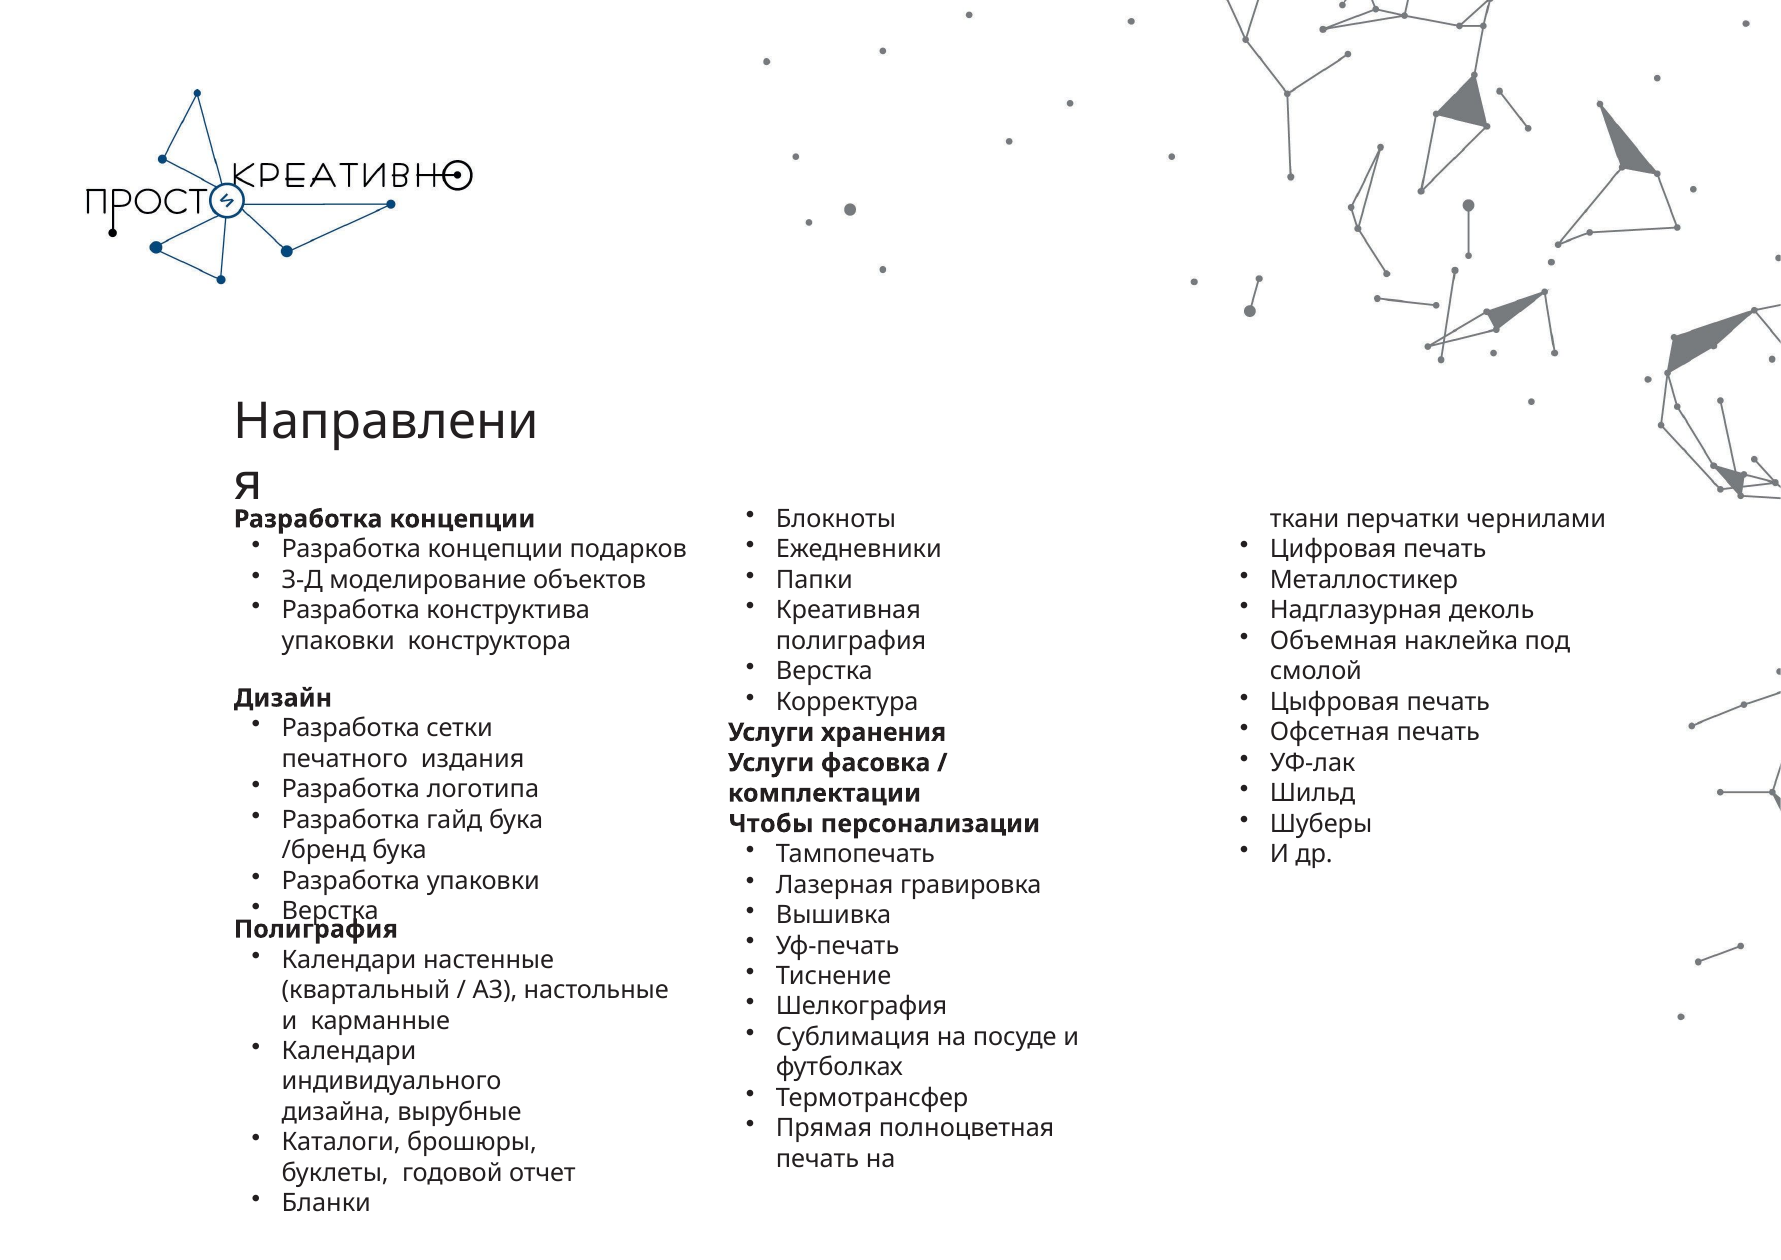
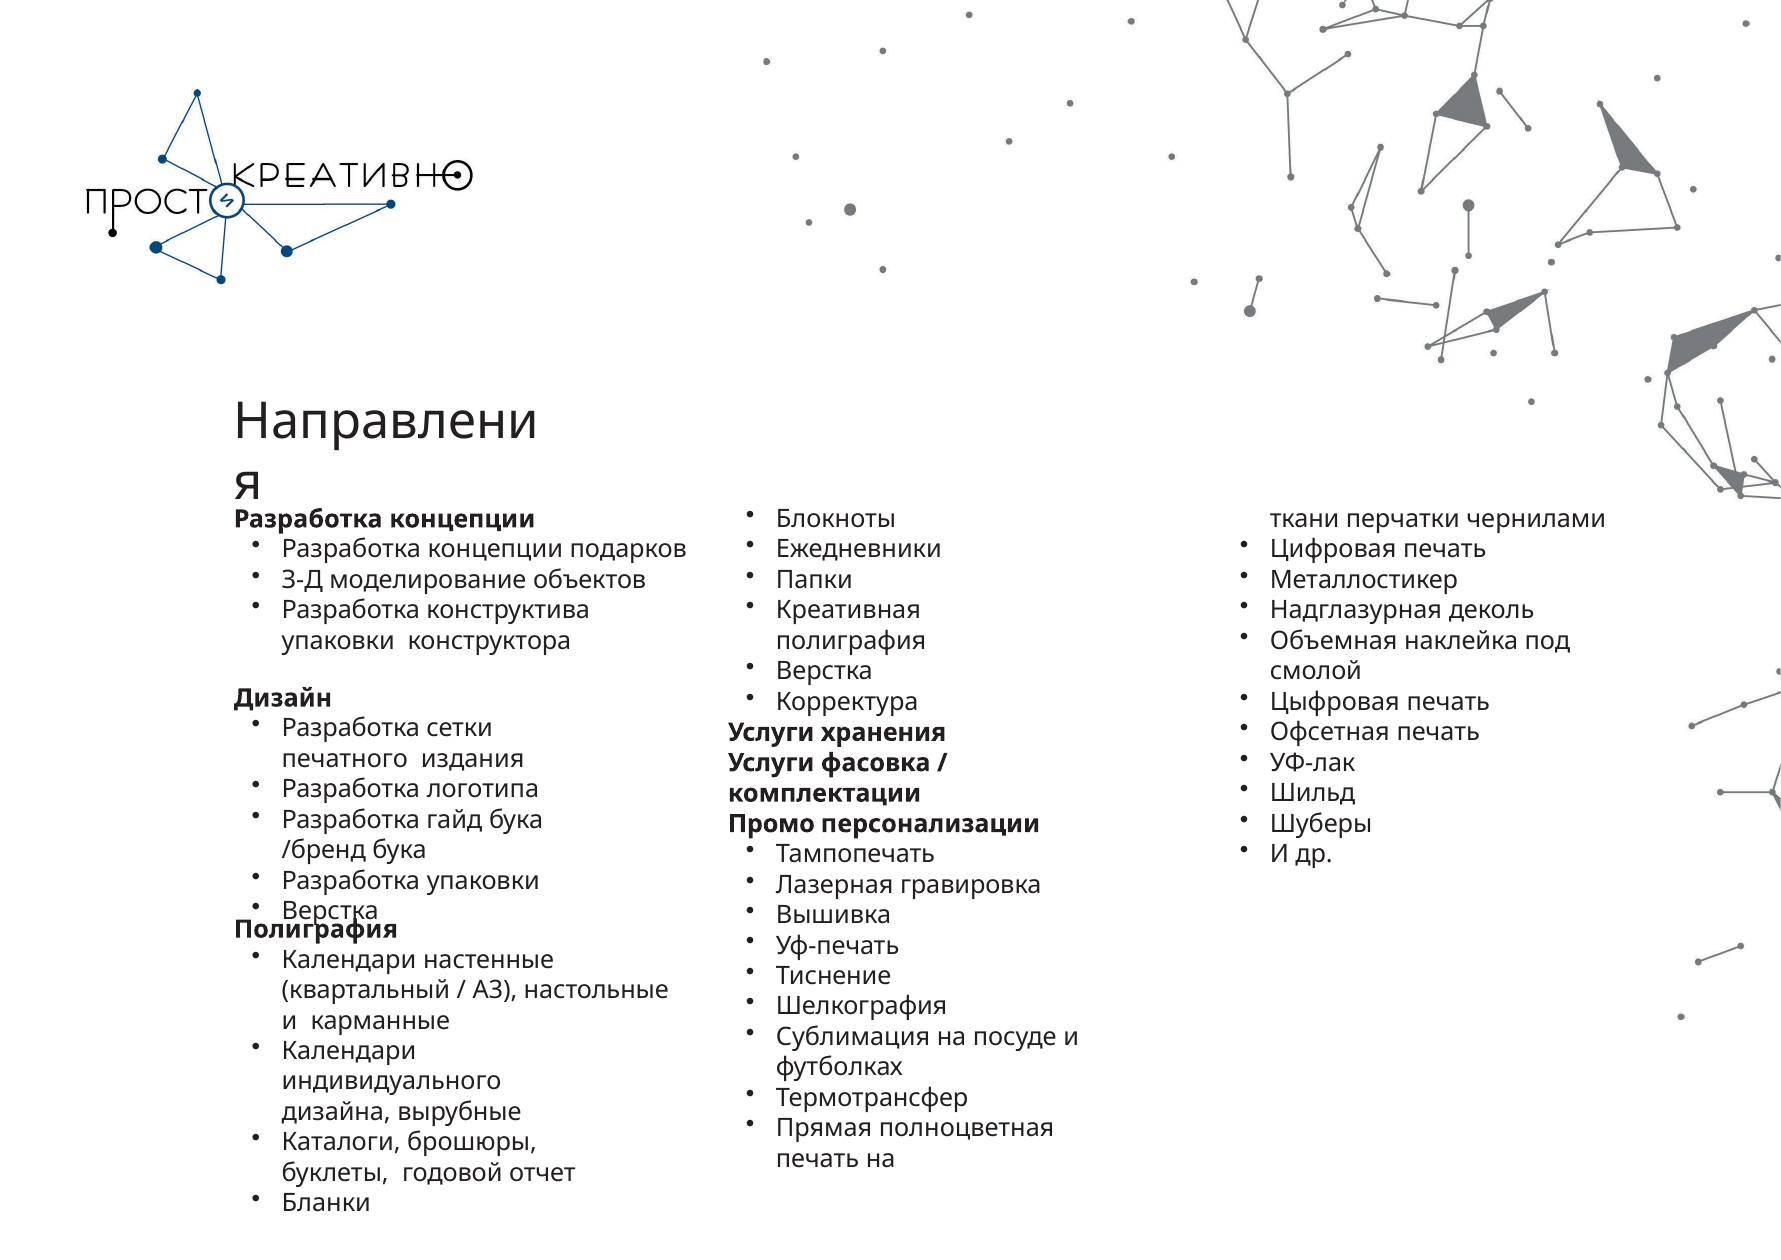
Чтобы: Чтобы -> Промо
